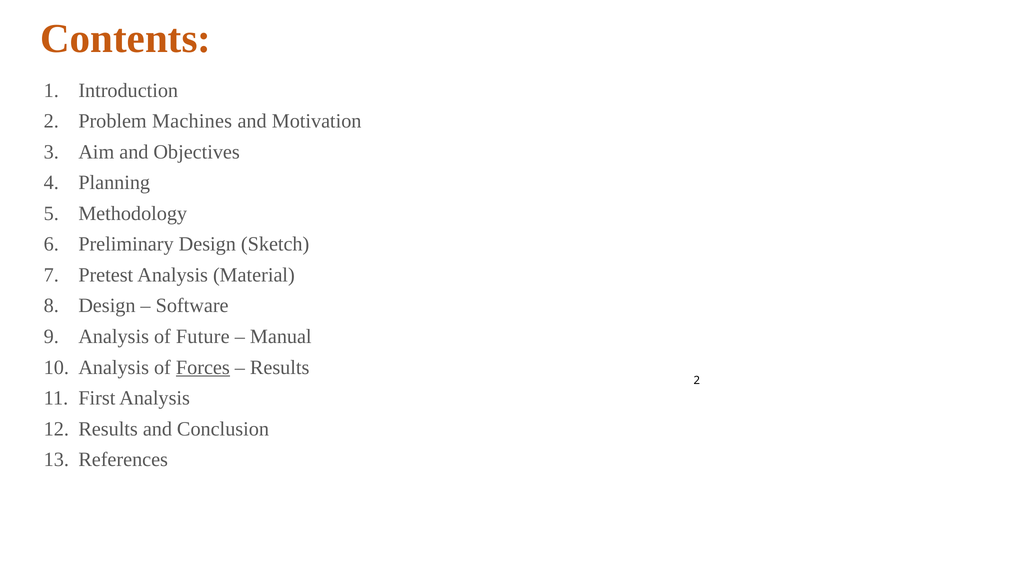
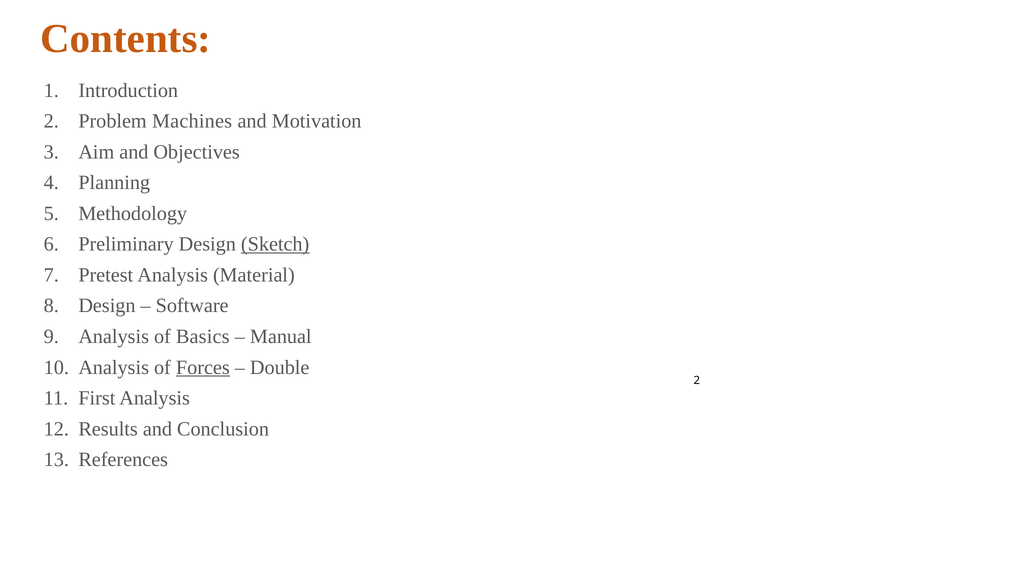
Sketch underline: none -> present
Future: Future -> Basics
Results at (280, 367): Results -> Double
